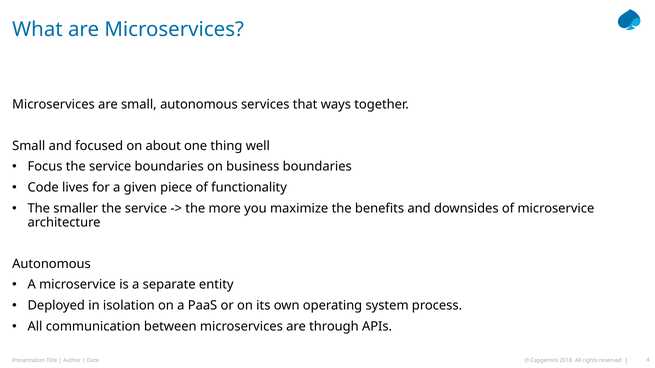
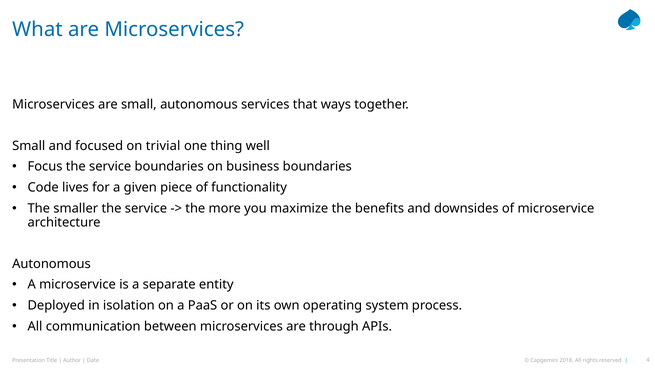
about: about -> trivial
